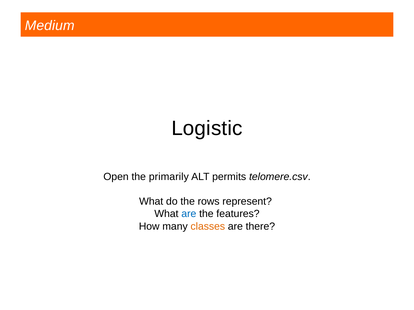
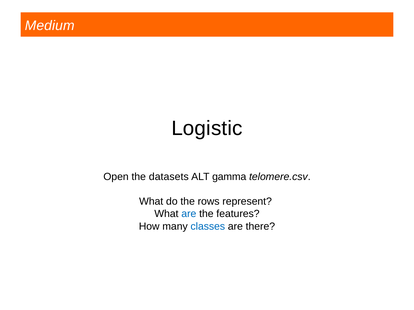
primarily: primarily -> datasets
permits: permits -> gamma
classes colour: orange -> blue
